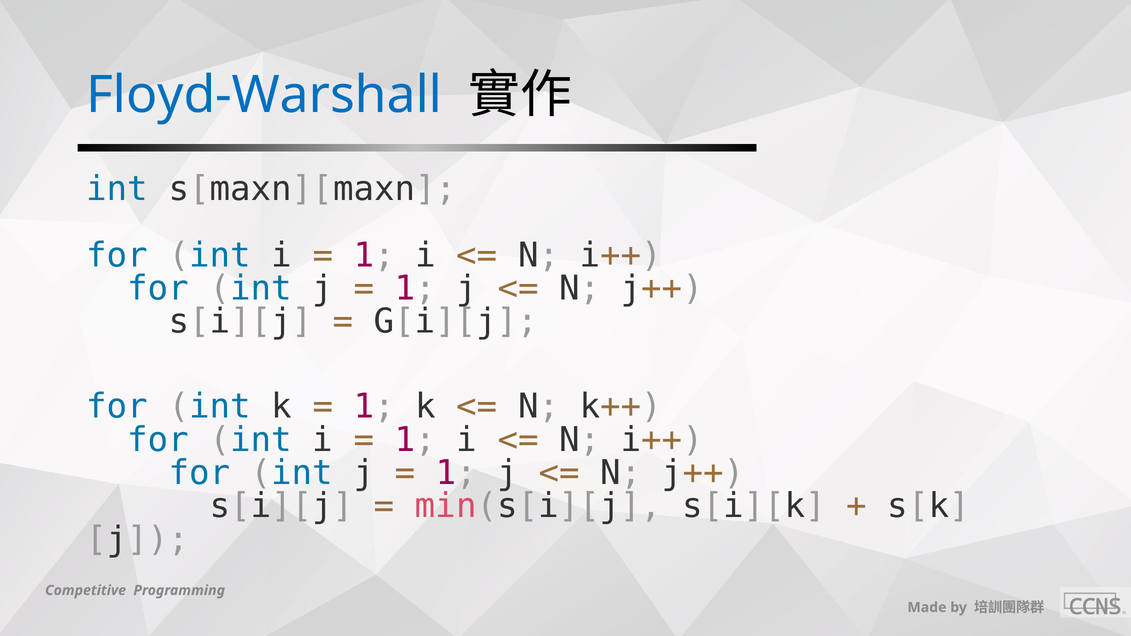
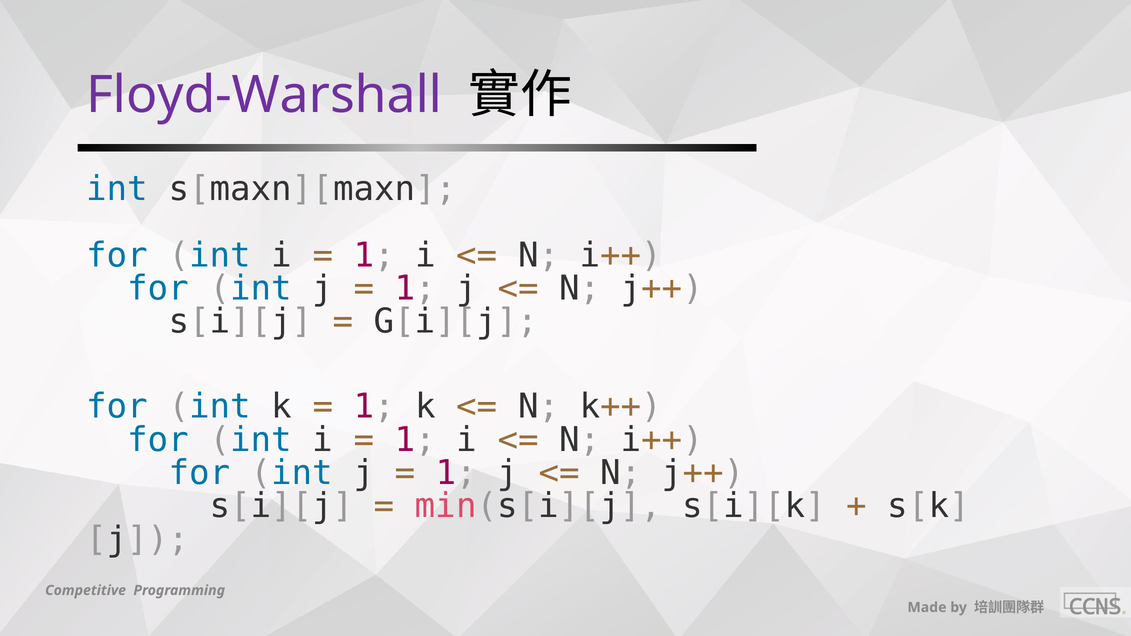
Floyd-Warshall colour: blue -> purple
